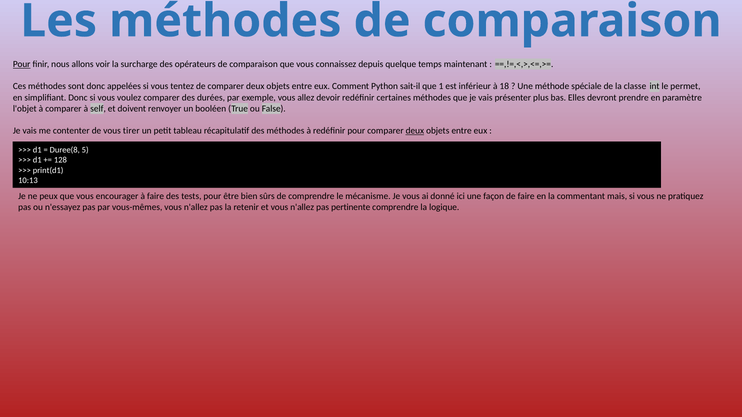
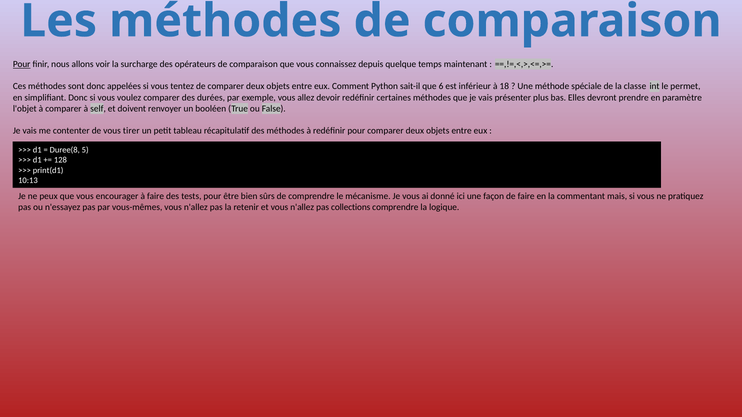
1: 1 -> 6
deux at (415, 131) underline: present -> none
pertinente: pertinente -> collections
